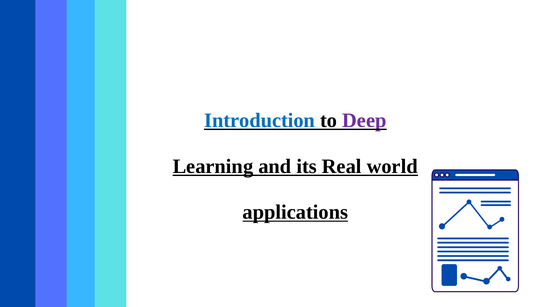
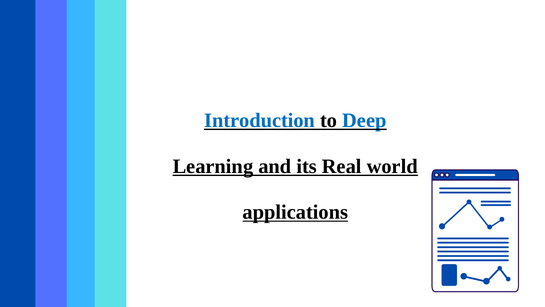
Deep colour: purple -> blue
